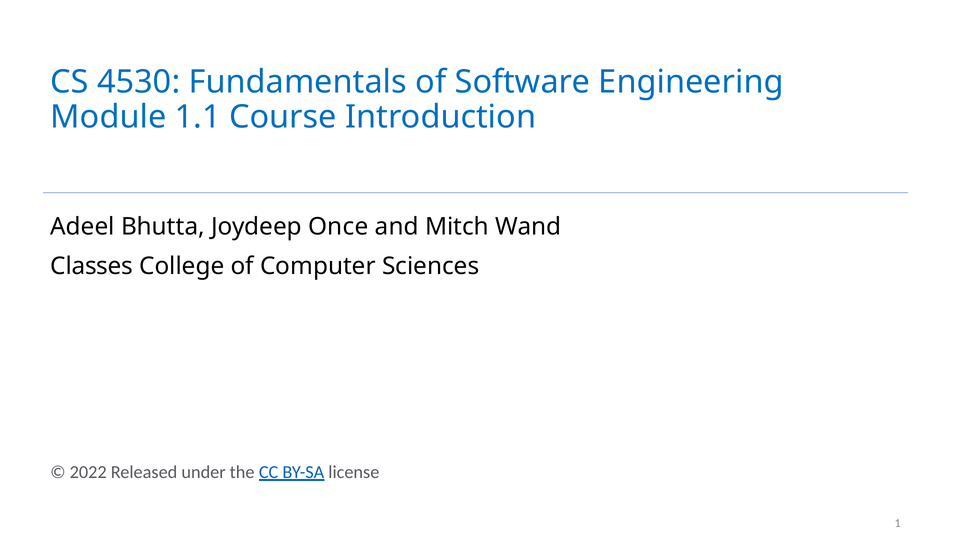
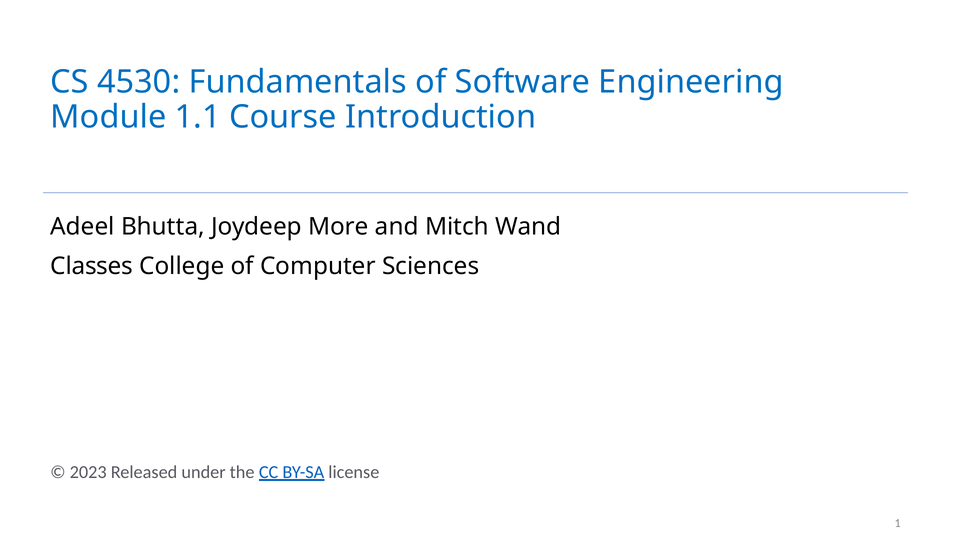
Once: Once -> More
2022: 2022 -> 2023
